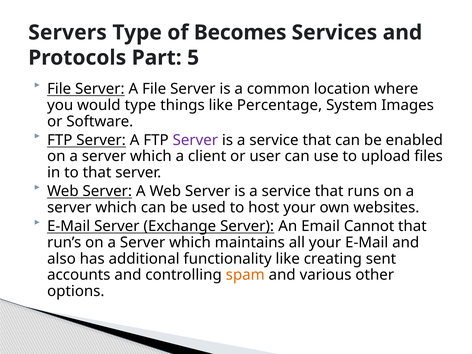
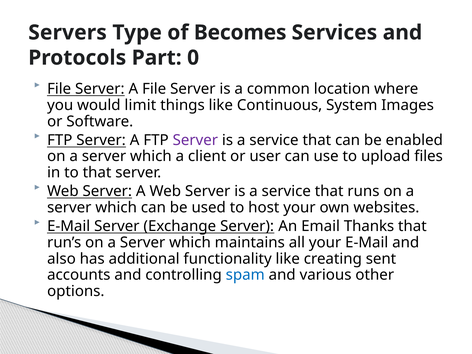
5: 5 -> 0
would type: type -> limit
Percentage: Percentage -> Continuous
Cannot: Cannot -> Thanks
spam colour: orange -> blue
